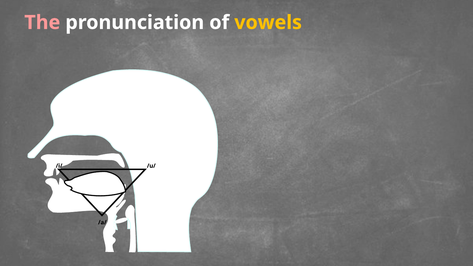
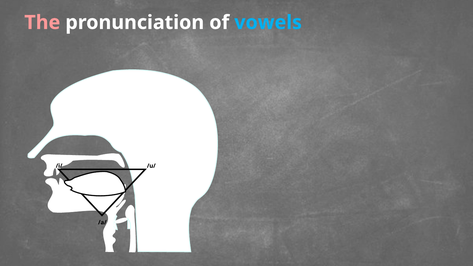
vowels colour: yellow -> light blue
